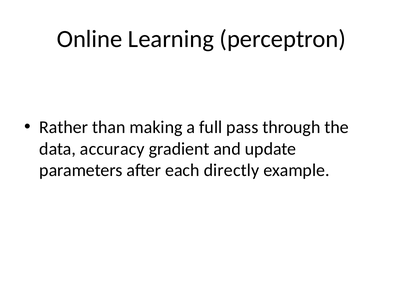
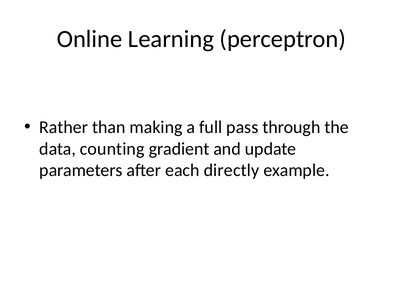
accuracy: accuracy -> counting
